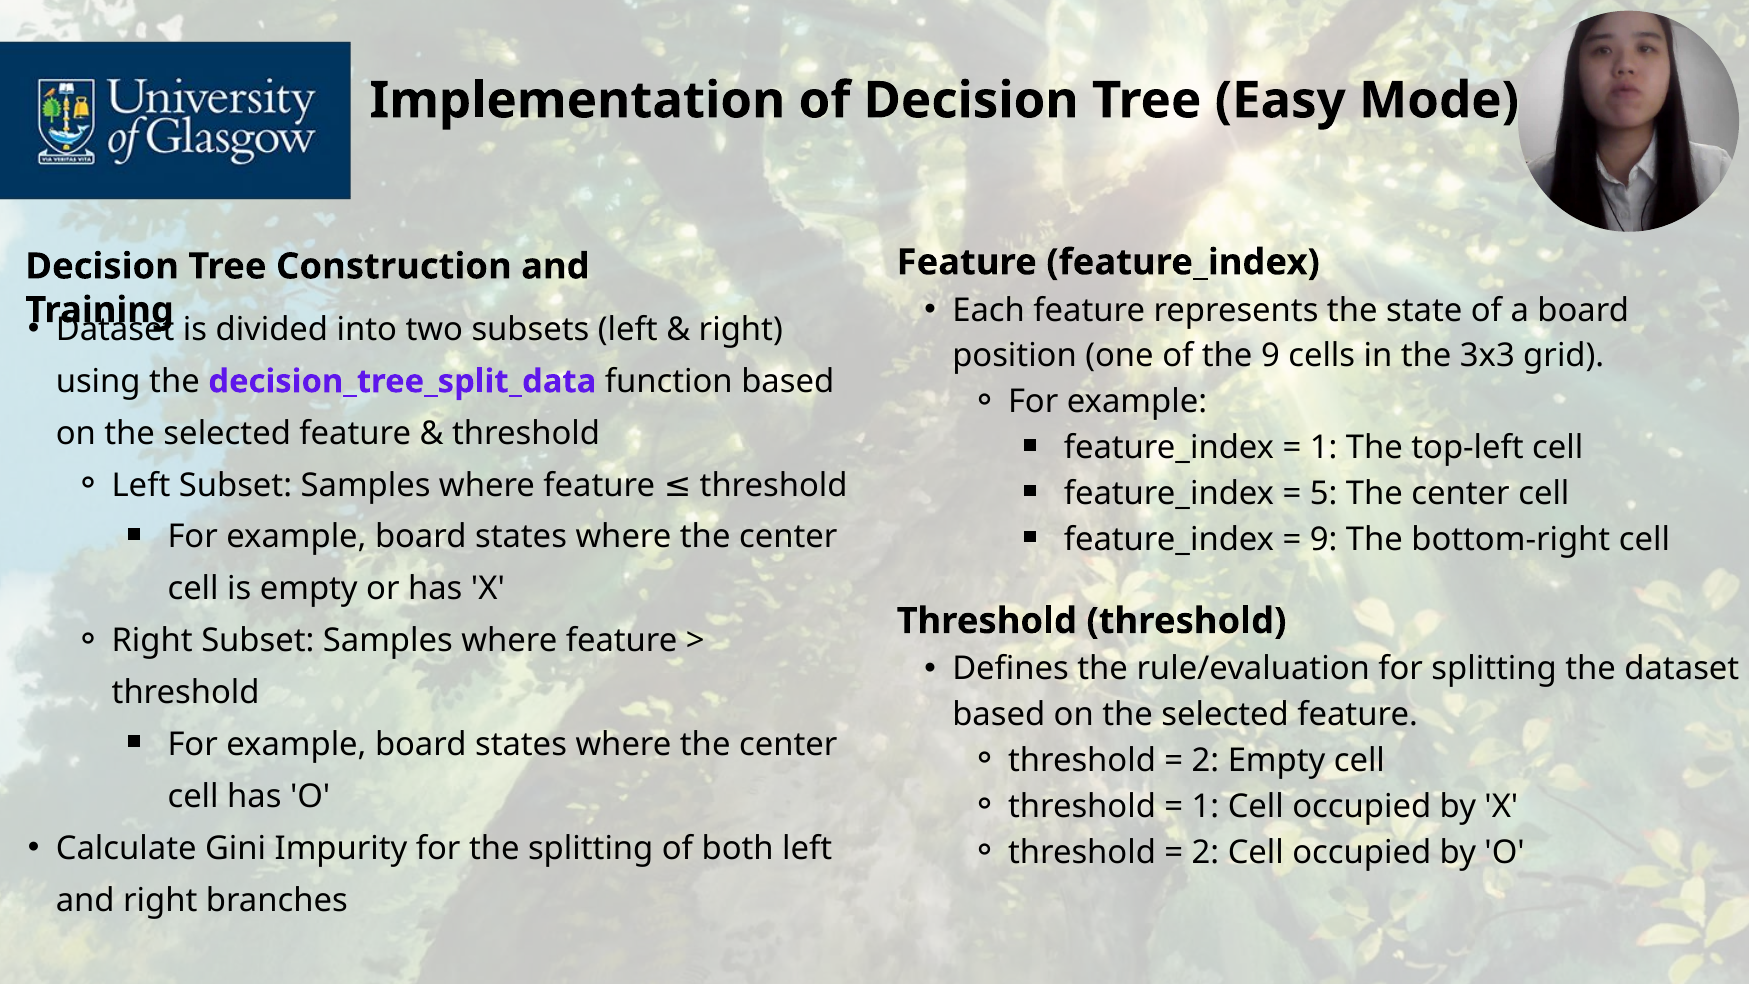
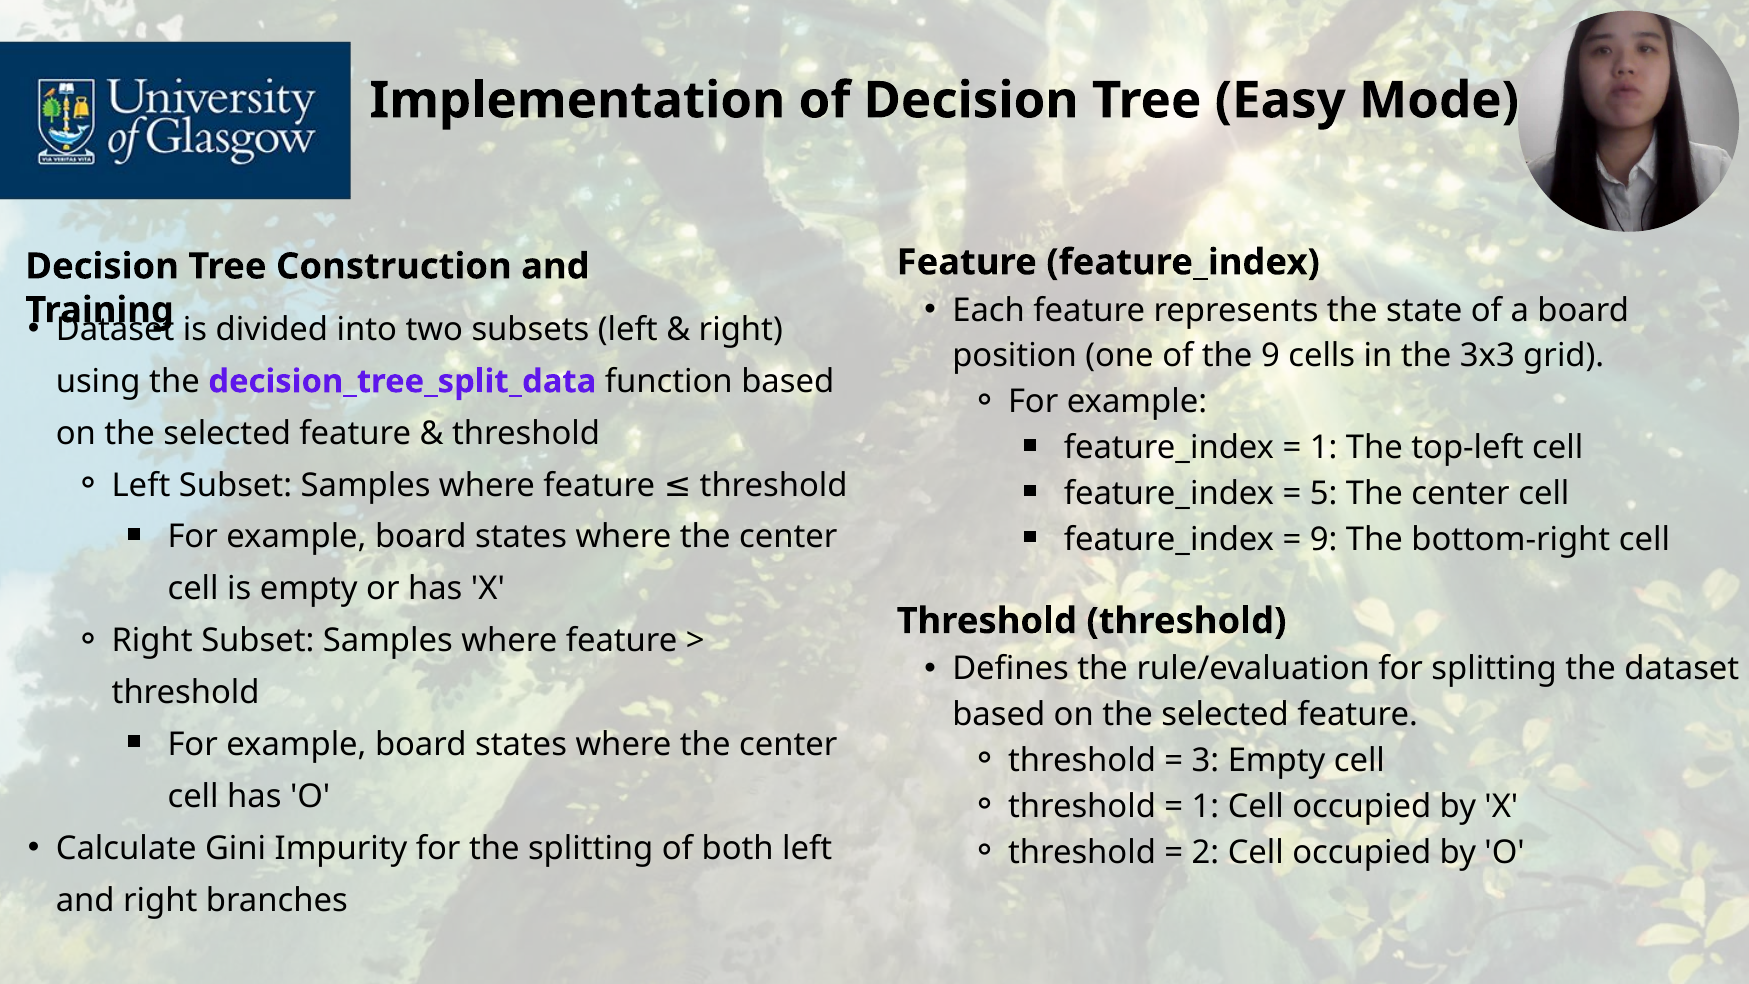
2 at (1205, 761): 2 -> 3
